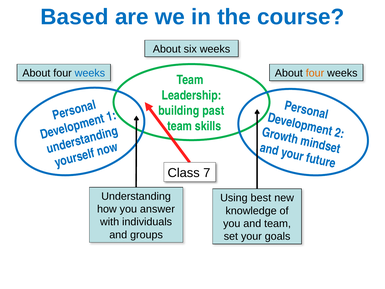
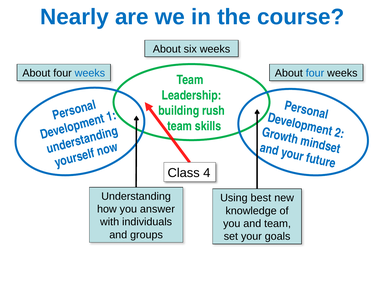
Based: Based -> Nearly
four at (315, 73) colour: orange -> blue
past: past -> rush
7: 7 -> 4
